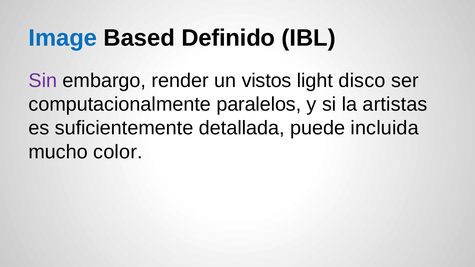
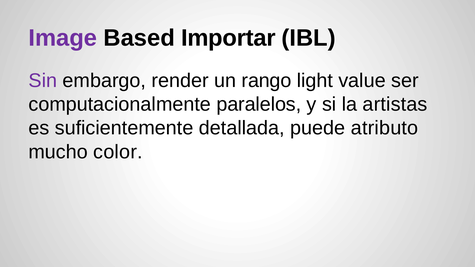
Image colour: blue -> purple
Definido: Definido -> Importar
vistos: vistos -> rango
disco: disco -> value
incluida: incluida -> atributo
